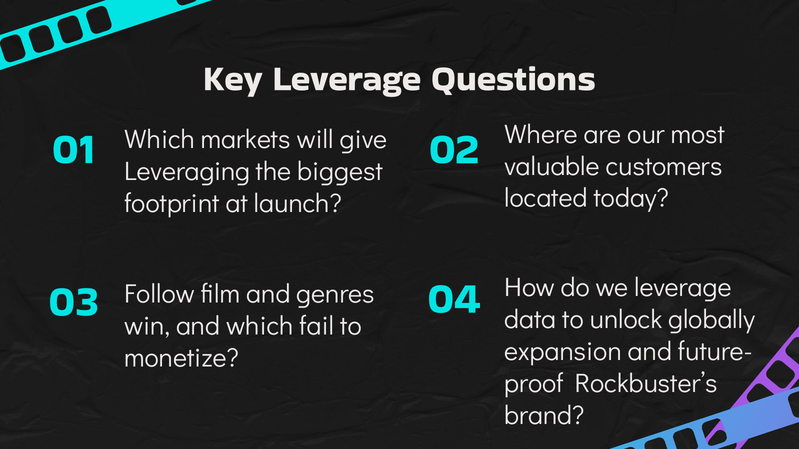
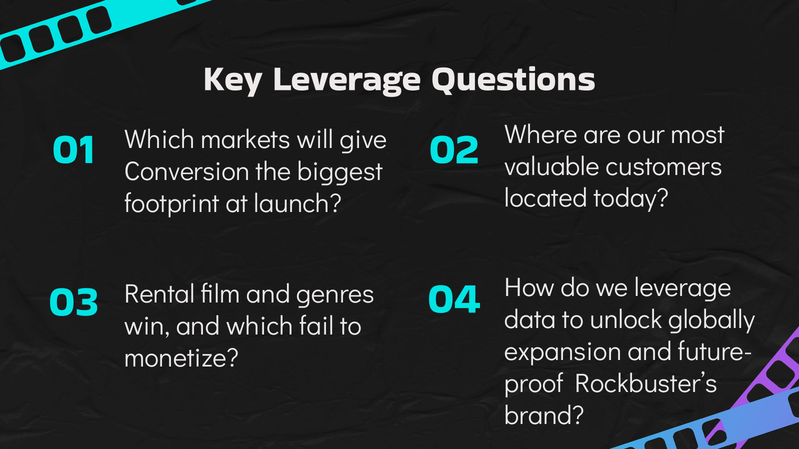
Leveraging: Leveraging -> Conversion
Follow: Follow -> Rental
